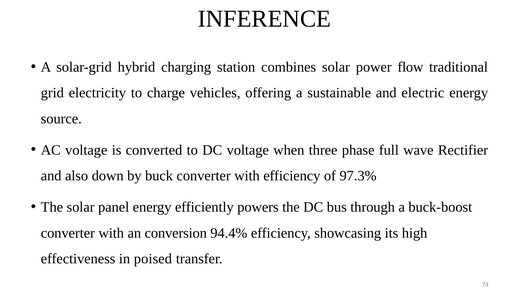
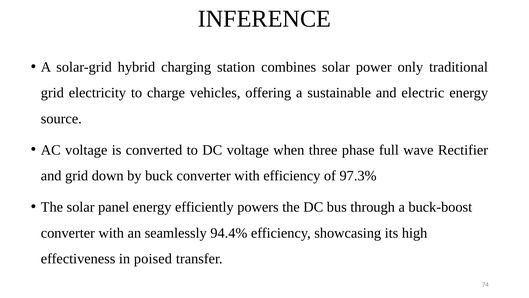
flow: flow -> only
and also: also -> grid
conversion: conversion -> seamlessly
